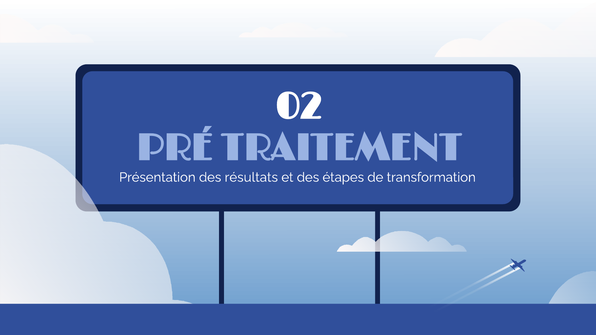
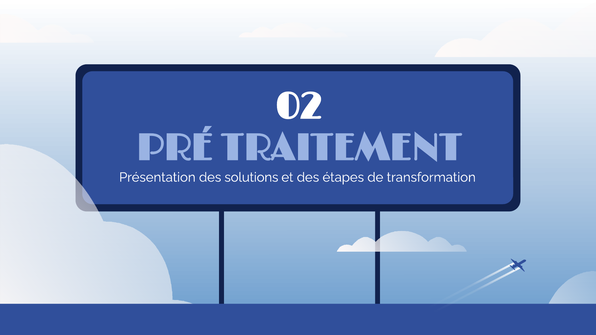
résultats: résultats -> solutions
